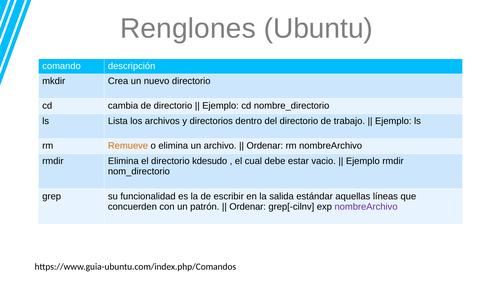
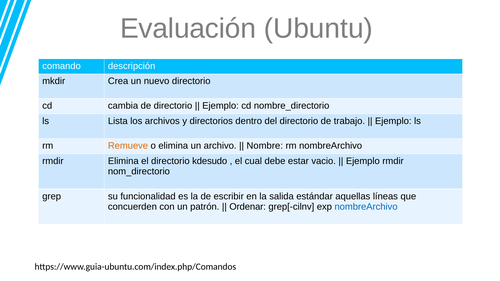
Renglones: Renglones -> Evaluación
Ordenar at (265, 146): Ordenar -> Nombre
nombreArchivo at (366, 207) colour: purple -> blue
